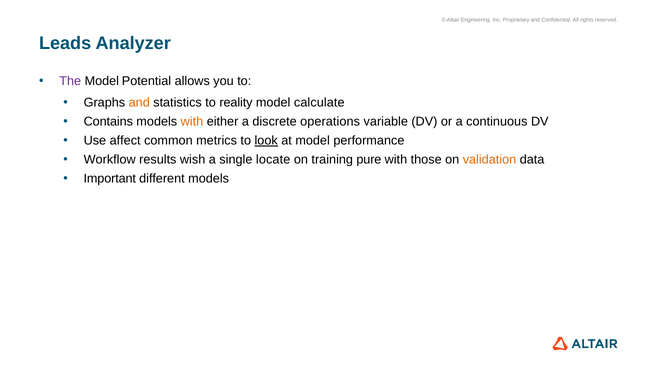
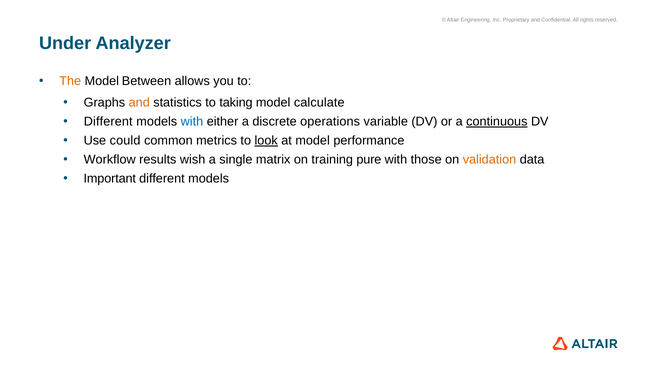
Leads: Leads -> Under
The colour: purple -> orange
Potential: Potential -> Between
reality: reality -> taking
Contains at (108, 122): Contains -> Different
with at (192, 122) colour: orange -> blue
continuous underline: none -> present
affect: affect -> could
locate: locate -> matrix
